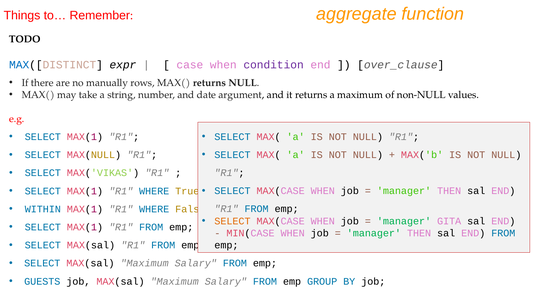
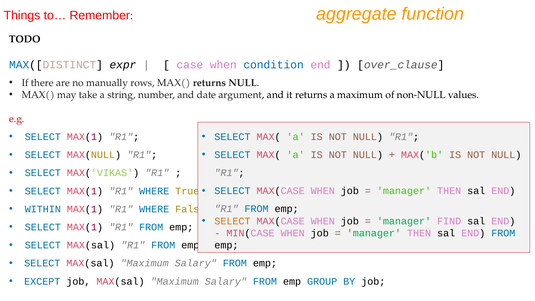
condition colour: purple -> blue
GITA: GITA -> FIND
GUESTS: GUESTS -> EXCEPT
